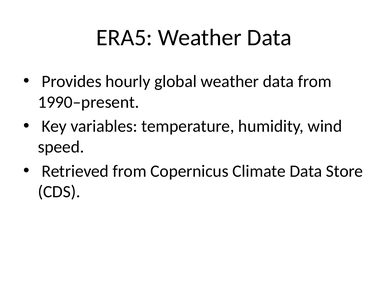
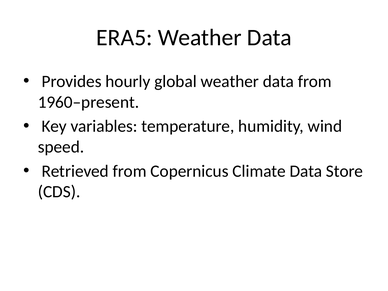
1990–present: 1990–present -> 1960–present
